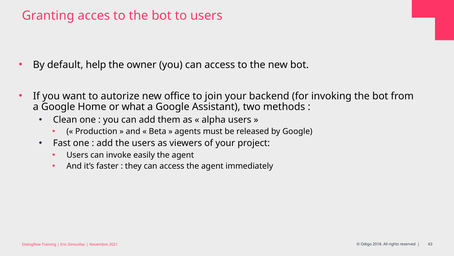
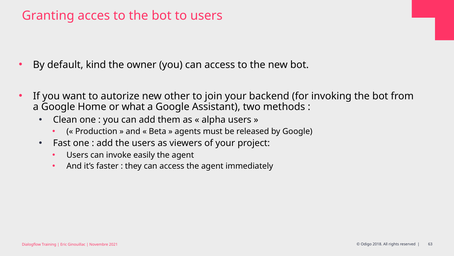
help: help -> kind
office: office -> other
